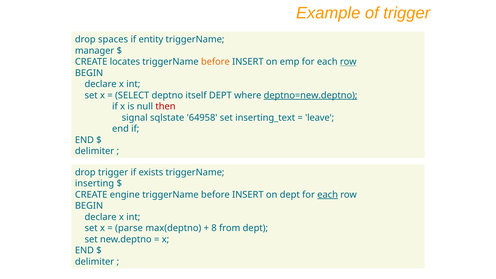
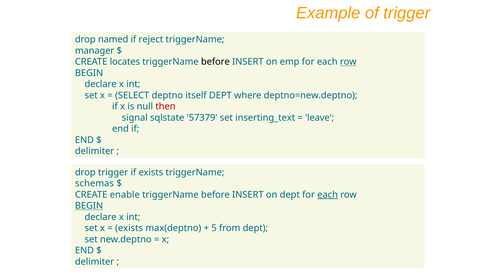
spaces: spaces -> named
entity: entity -> reject
before at (215, 62) colour: orange -> black
deptno=new.deptno underline: present -> none
64958: 64958 -> 57379
inserting: inserting -> schemas
engine: engine -> enable
BEGIN at (89, 206) underline: none -> present
parse at (129, 228): parse -> exists
8: 8 -> 5
